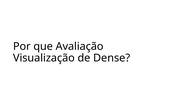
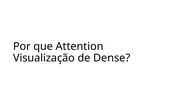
Avaliação: Avaliação -> Attention
